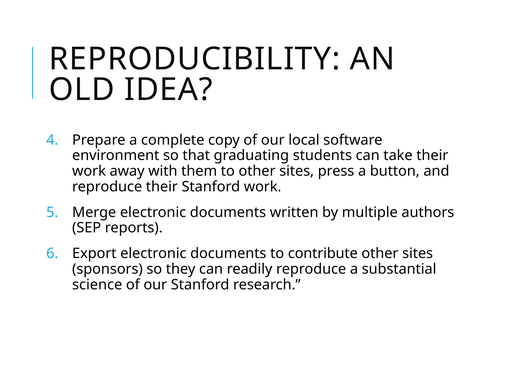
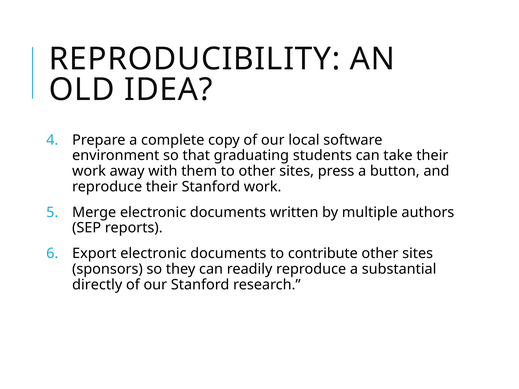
science: science -> directly
